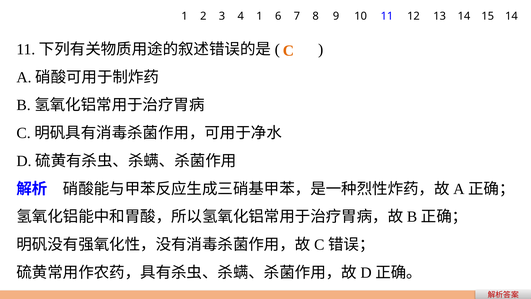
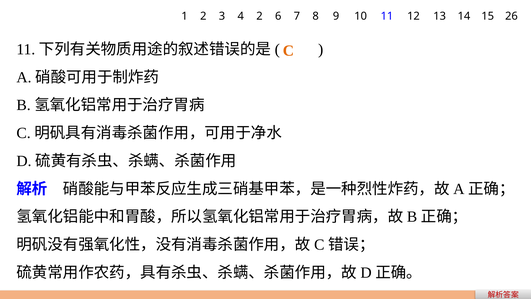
4 1: 1 -> 2
15 14: 14 -> 26
